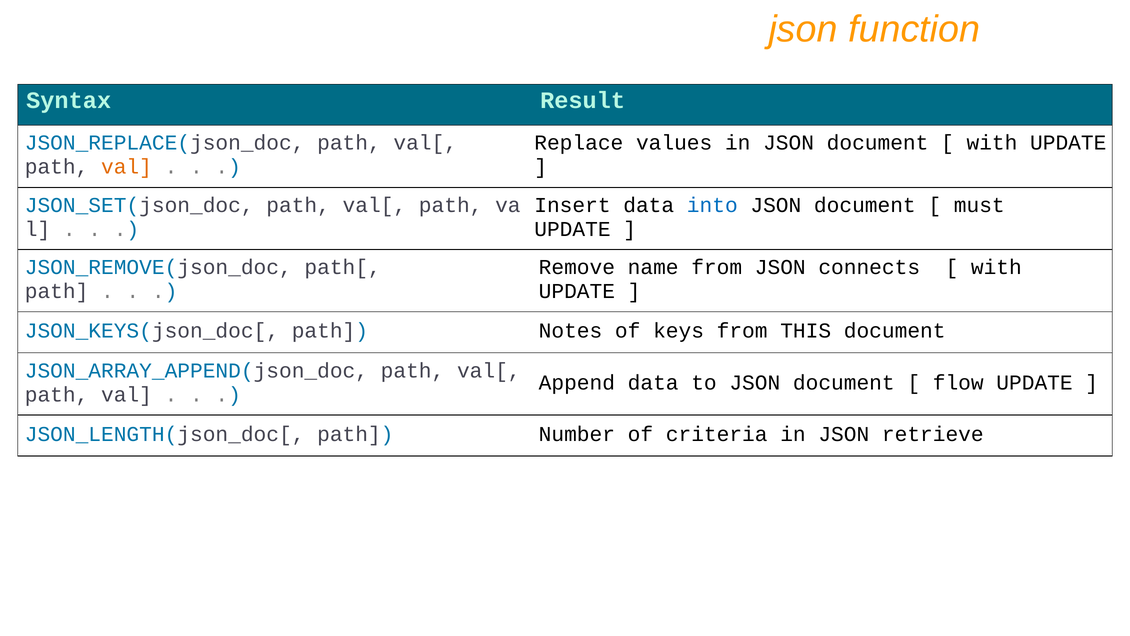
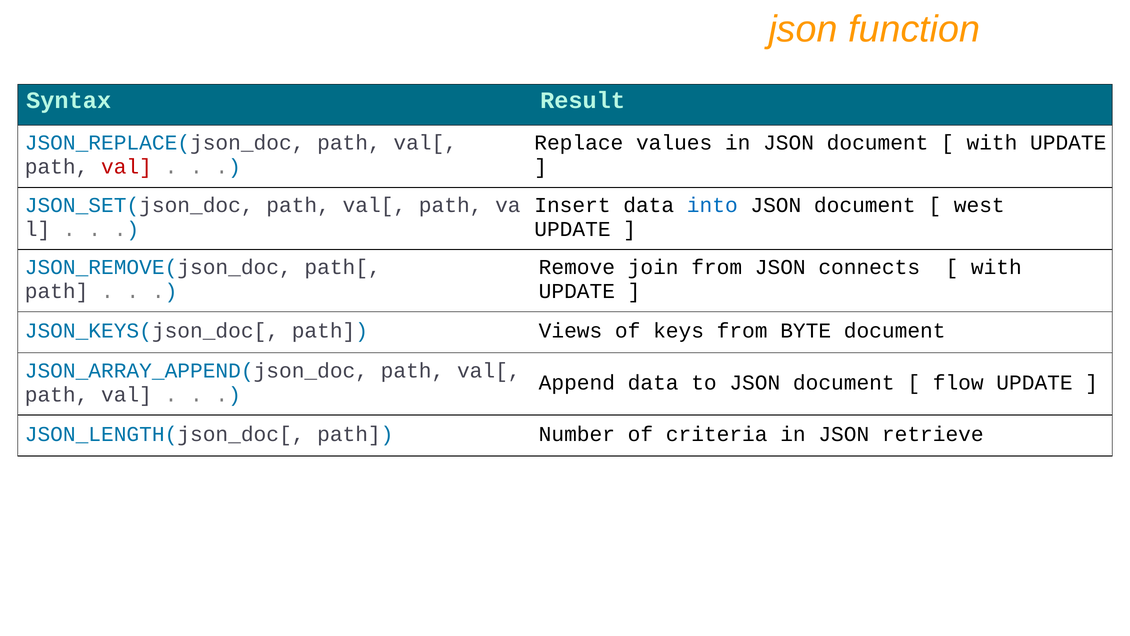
val at (126, 167) colour: orange -> red
must: must -> west
name: name -> join
Notes: Notes -> Views
THIS: THIS -> BYTE
